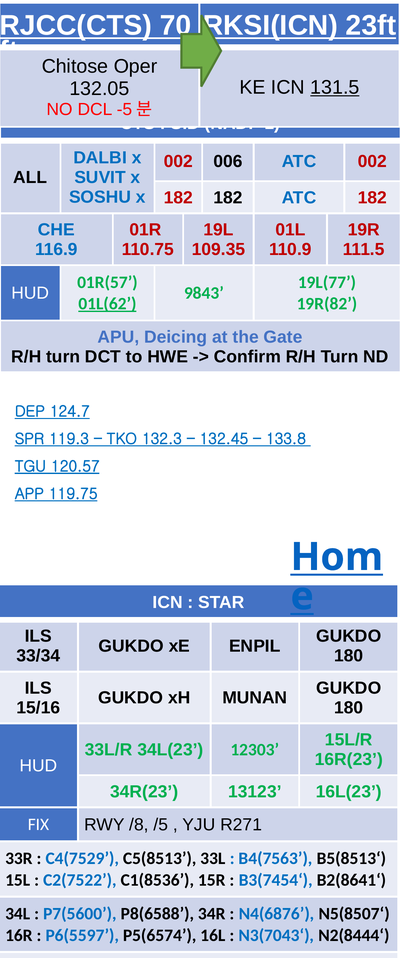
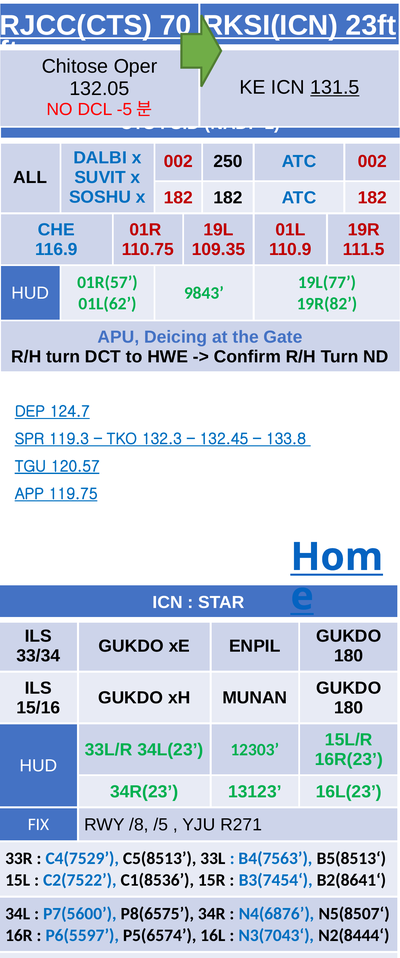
006: 006 -> 250
01L(62 underline: present -> none
P8(6588: P8(6588 -> P8(6575
